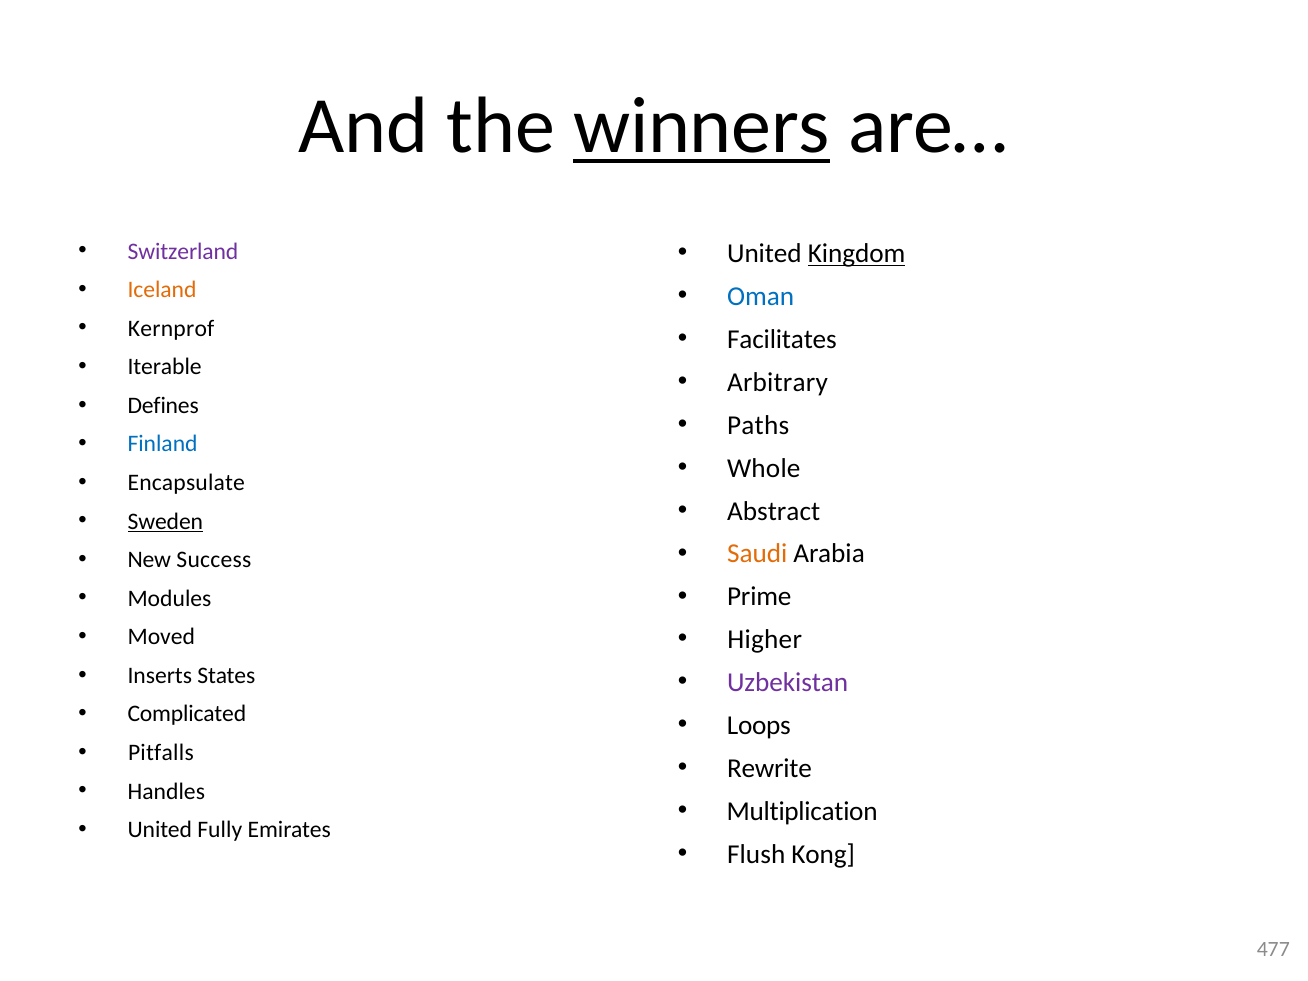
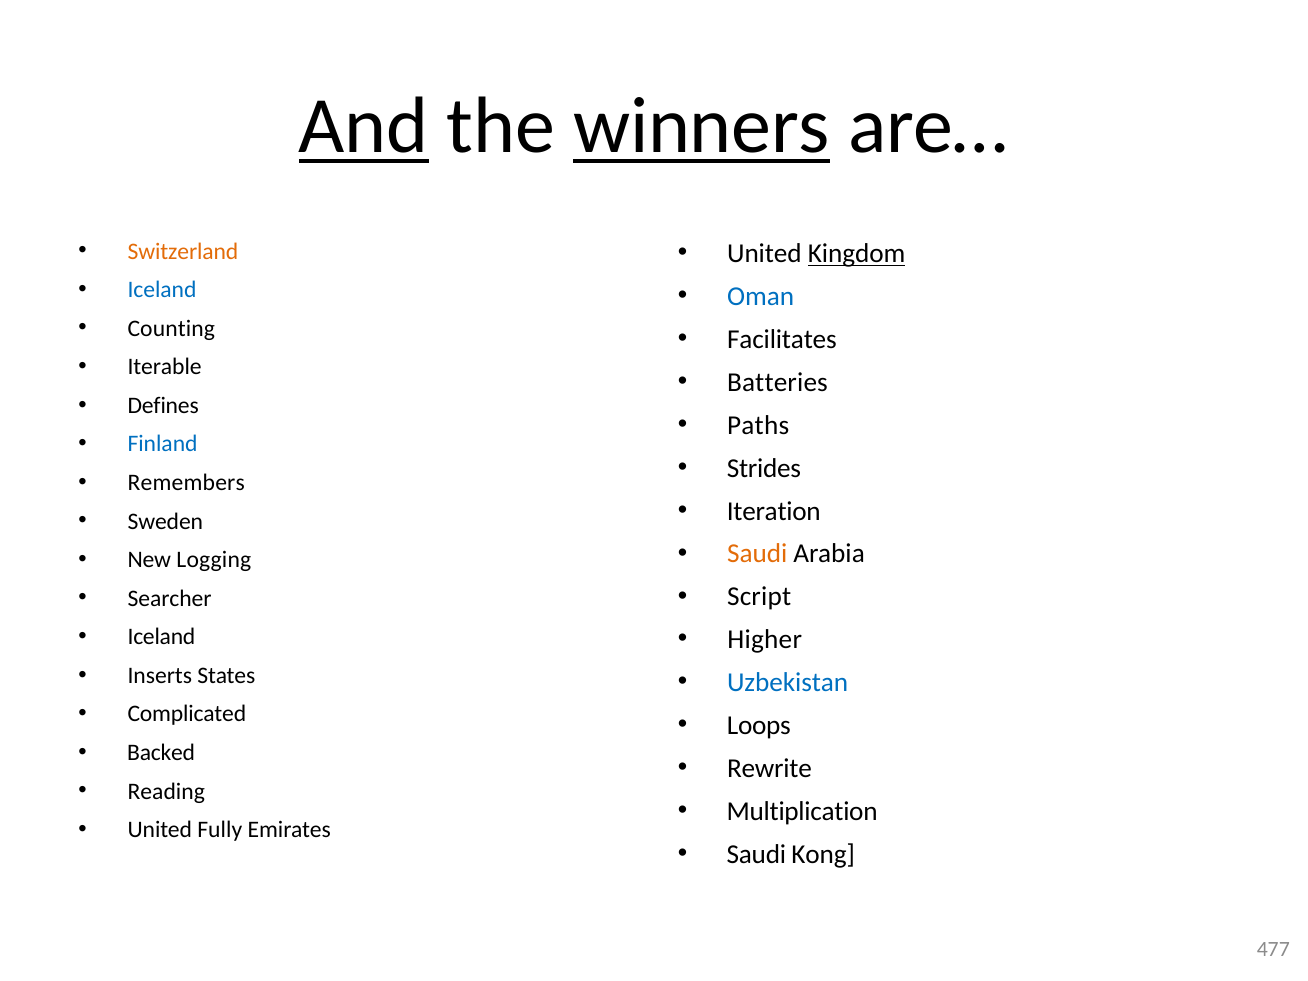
And underline: none -> present
Switzerland colour: purple -> orange
Iceland at (162, 290) colour: orange -> blue
Kernprof: Kernprof -> Counting
Arbitrary: Arbitrary -> Batteries
Whole: Whole -> Strides
Encapsulate: Encapsulate -> Remembers
Abstract: Abstract -> Iteration
Sweden underline: present -> none
Success: Success -> Logging
Prime: Prime -> Script
Modules: Modules -> Searcher
Moved at (161, 637): Moved -> Iceland
Uzbekistan colour: purple -> blue
Pitfalls: Pitfalls -> Backed
Handles: Handles -> Reading
Flush at (756, 854): Flush -> Saudi
